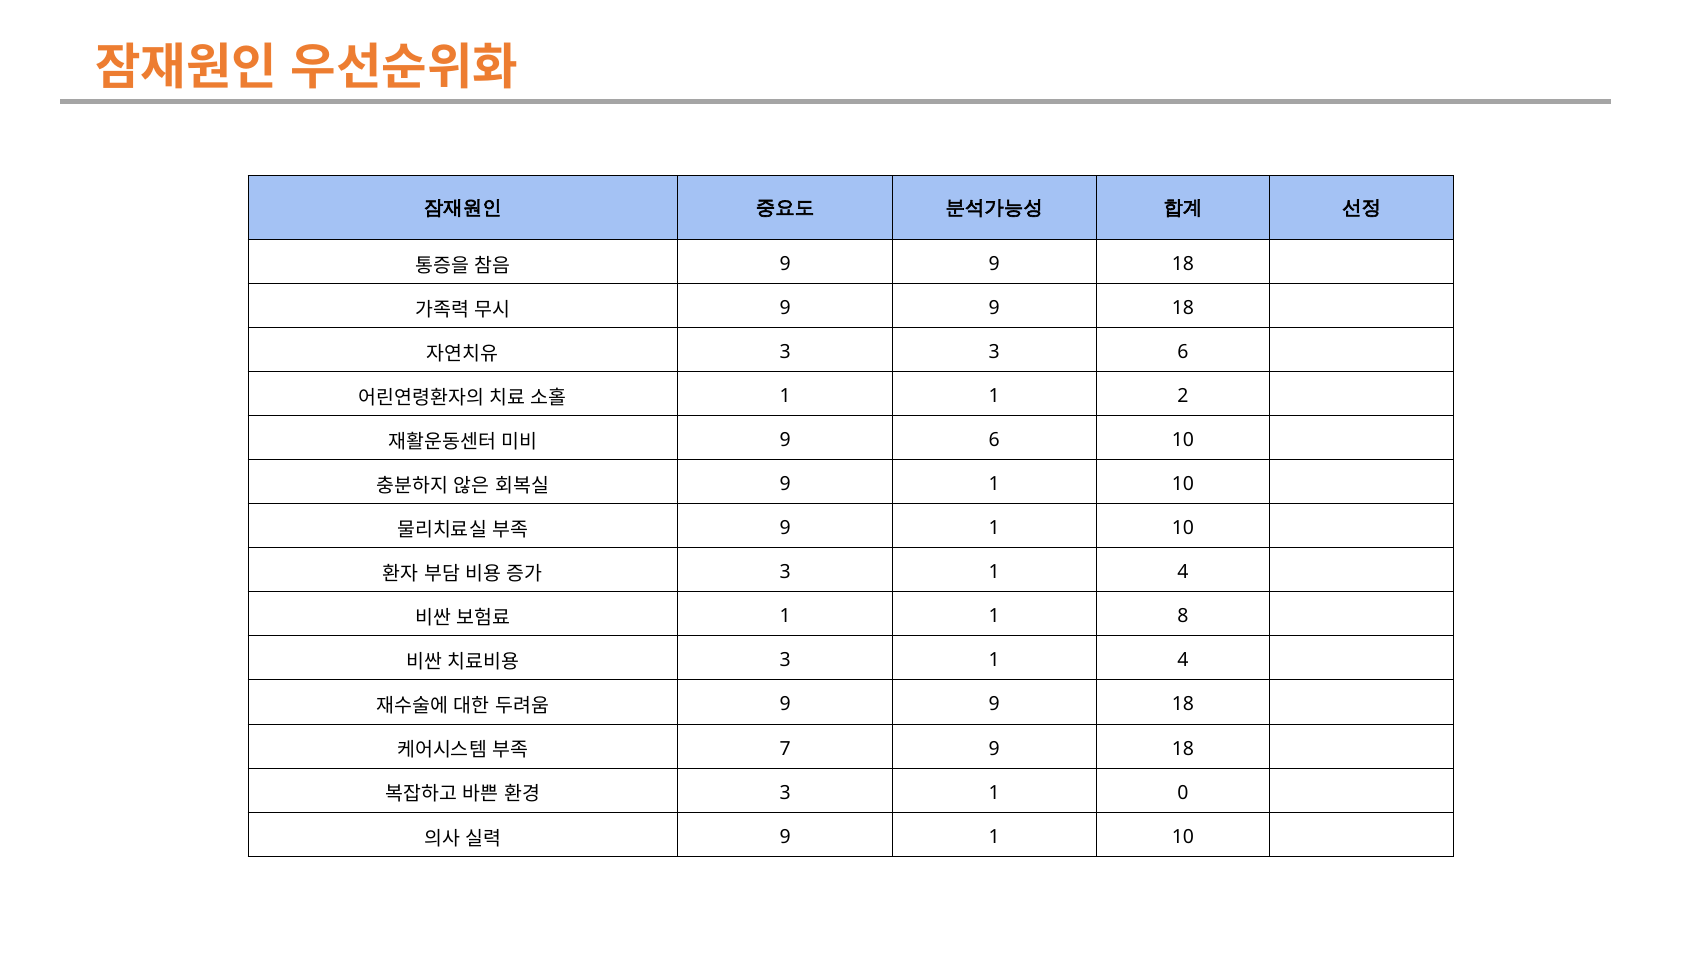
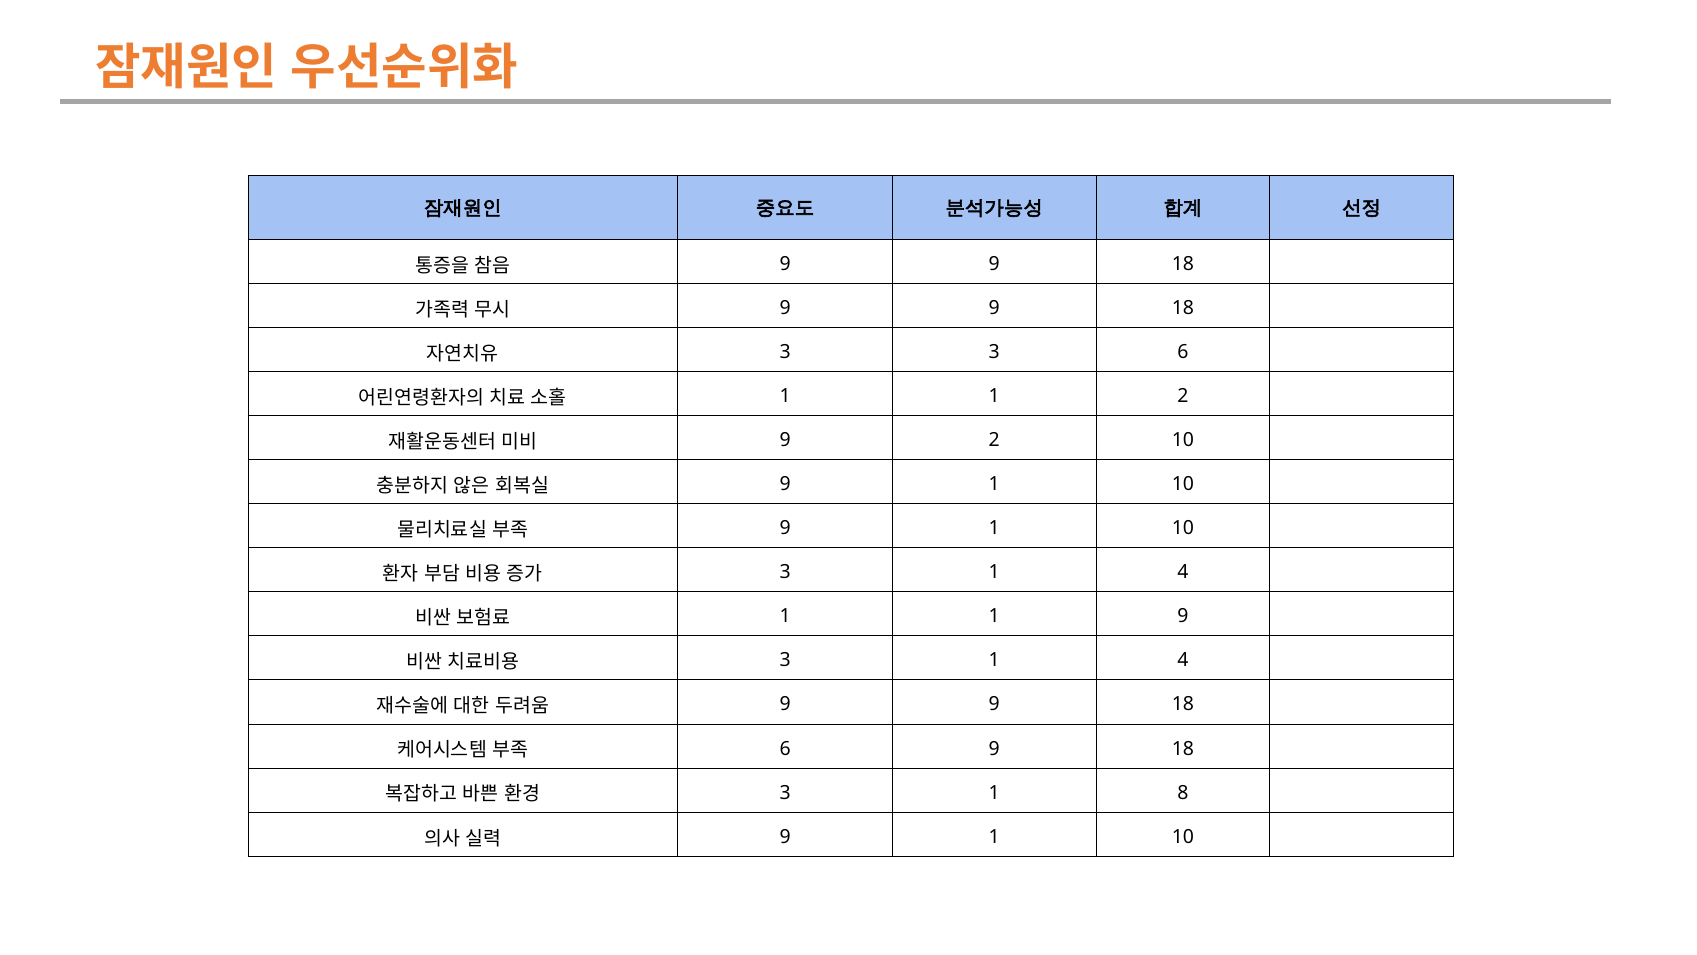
9 6: 6 -> 2
1 8: 8 -> 9
7 at (785, 748): 7 -> 6
0: 0 -> 8
